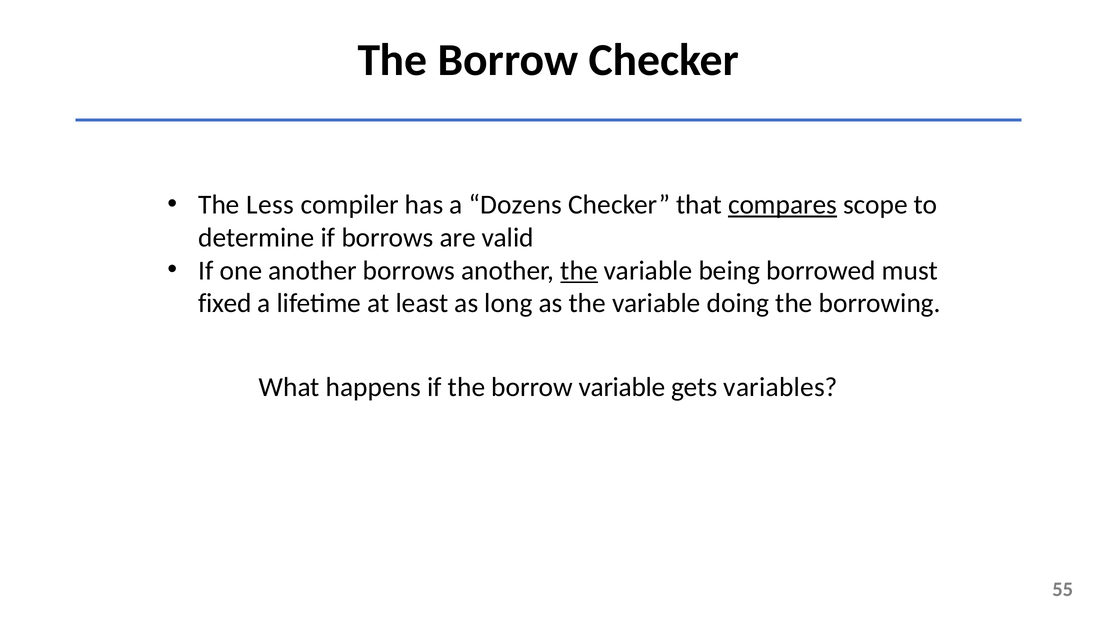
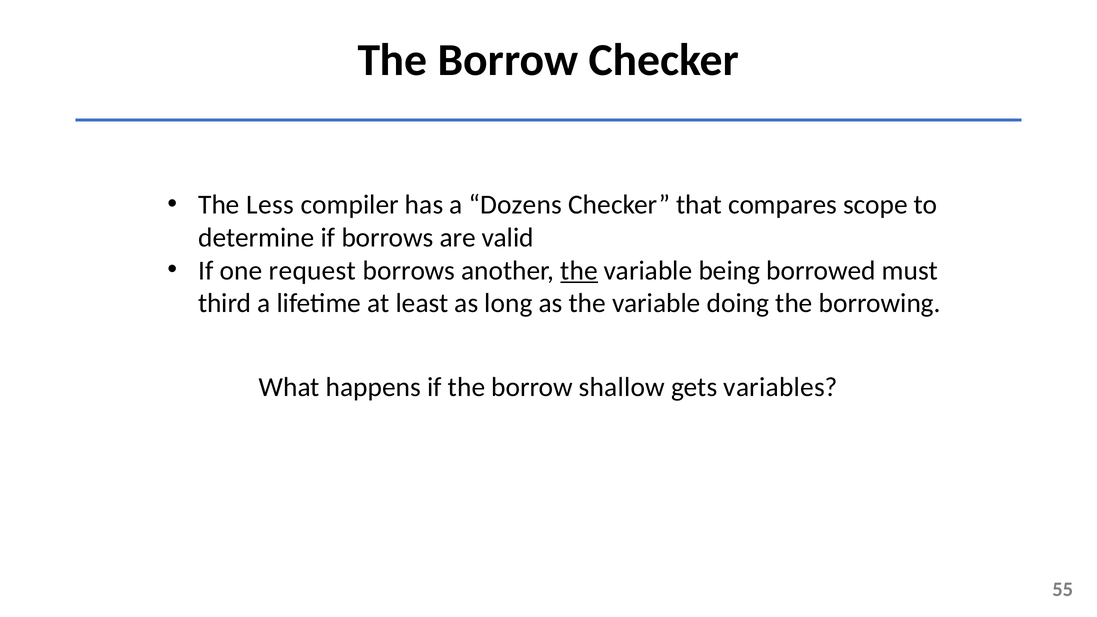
compares underline: present -> none
one another: another -> request
fixed: fixed -> third
borrow variable: variable -> shallow
